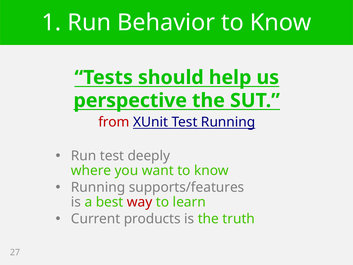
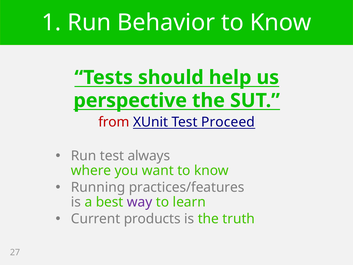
Test Running: Running -> Proceed
deeply: deeply -> always
supports/features: supports/features -> practices/features
way colour: red -> purple
